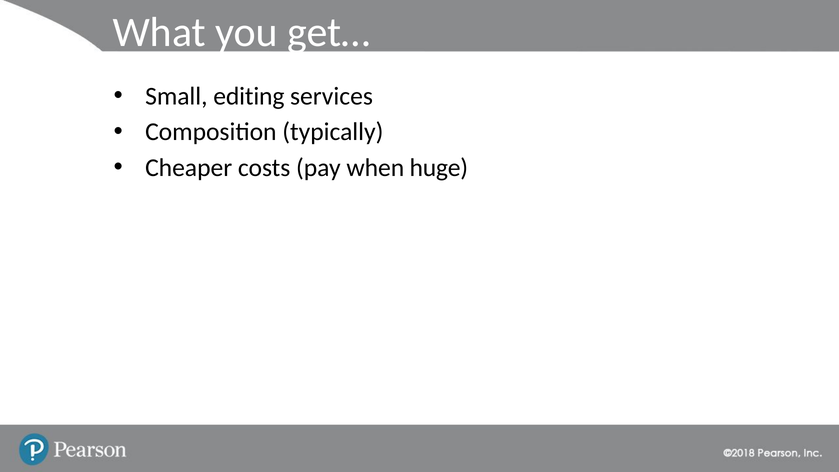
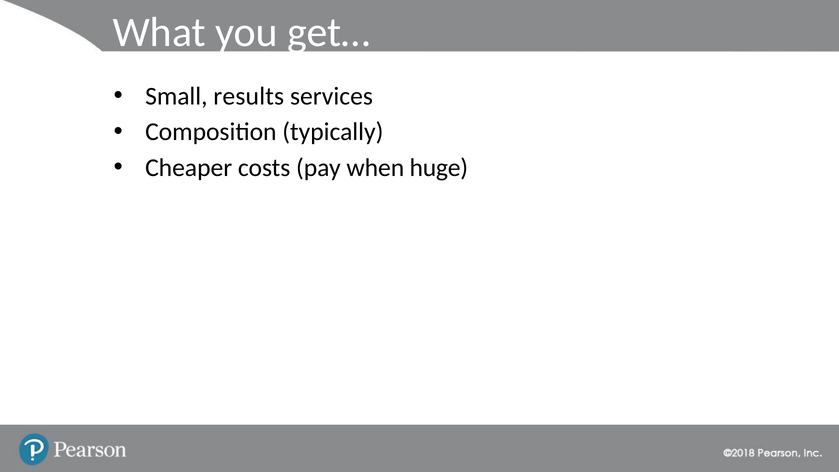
editing: editing -> results
